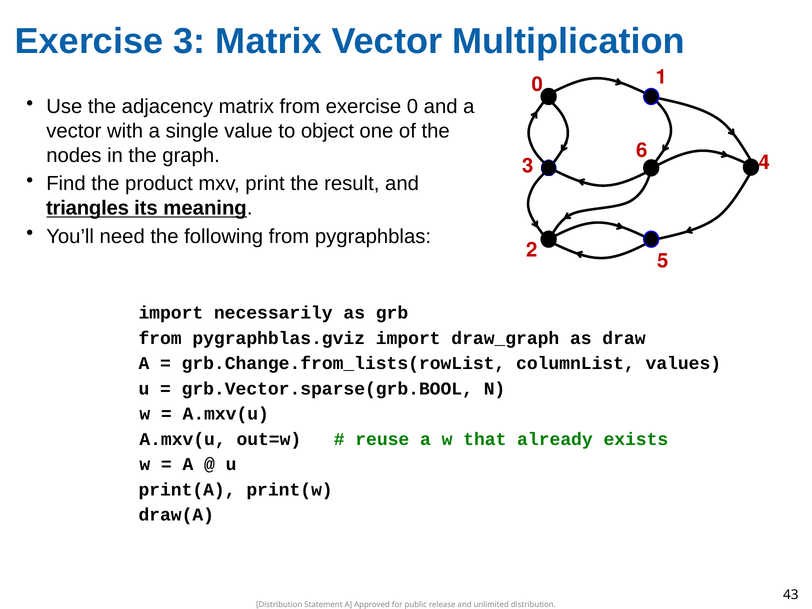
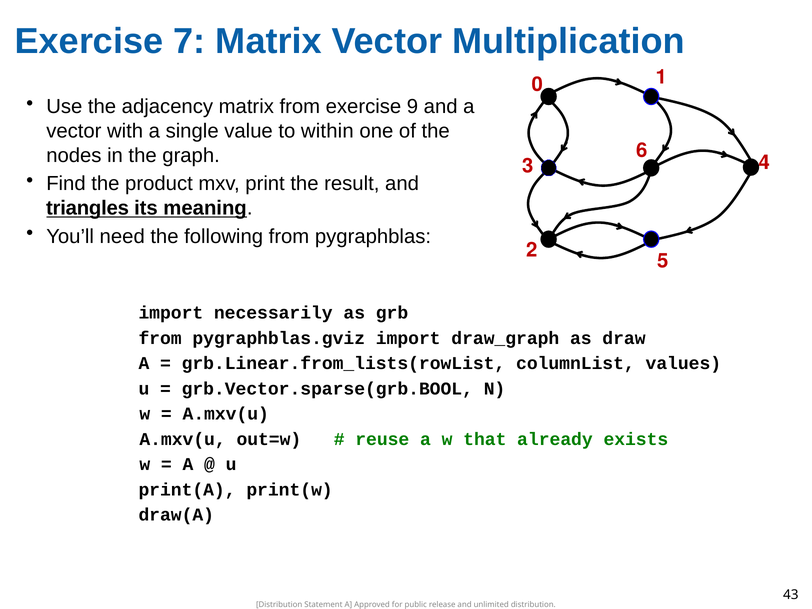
Exercise 3: 3 -> 7
exercise 0: 0 -> 9
object: object -> within
grb.Change.from_lists(rowList: grb.Change.from_lists(rowList -> grb.Linear.from_lists(rowList
